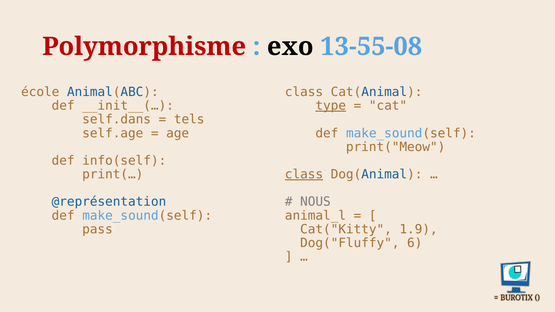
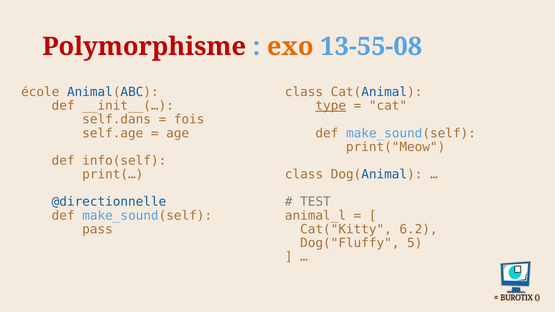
exo colour: black -> orange
tels: tels -> fois
class at (304, 174) underline: present -> none
NOUS: NOUS -> TEST
@représentation: @représentation -> @directionnelle
1.9: 1.9 -> 6.2
6: 6 -> 5
